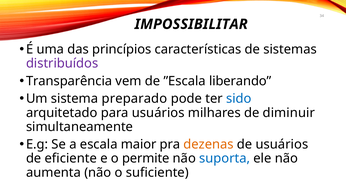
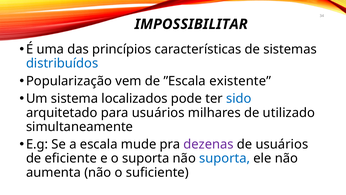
distribuídos colour: purple -> blue
Transparência: Transparência -> Popularização
liberando: liberando -> existente
preparado: preparado -> localizados
diminuir: diminuir -> utilizado
maior: maior -> mude
dezenas colour: orange -> purple
o permite: permite -> suporta
